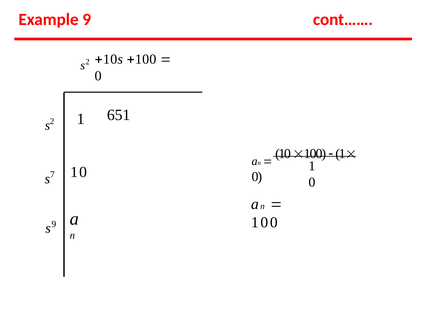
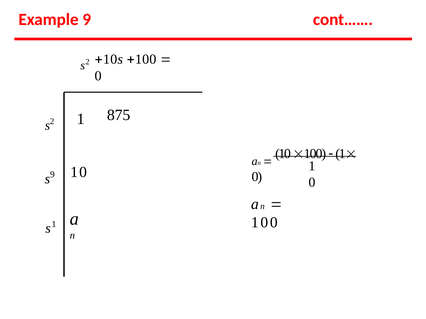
651: 651 -> 875
7 at (52, 175): 7 -> 9
9 at (54, 225): 9 -> 1
